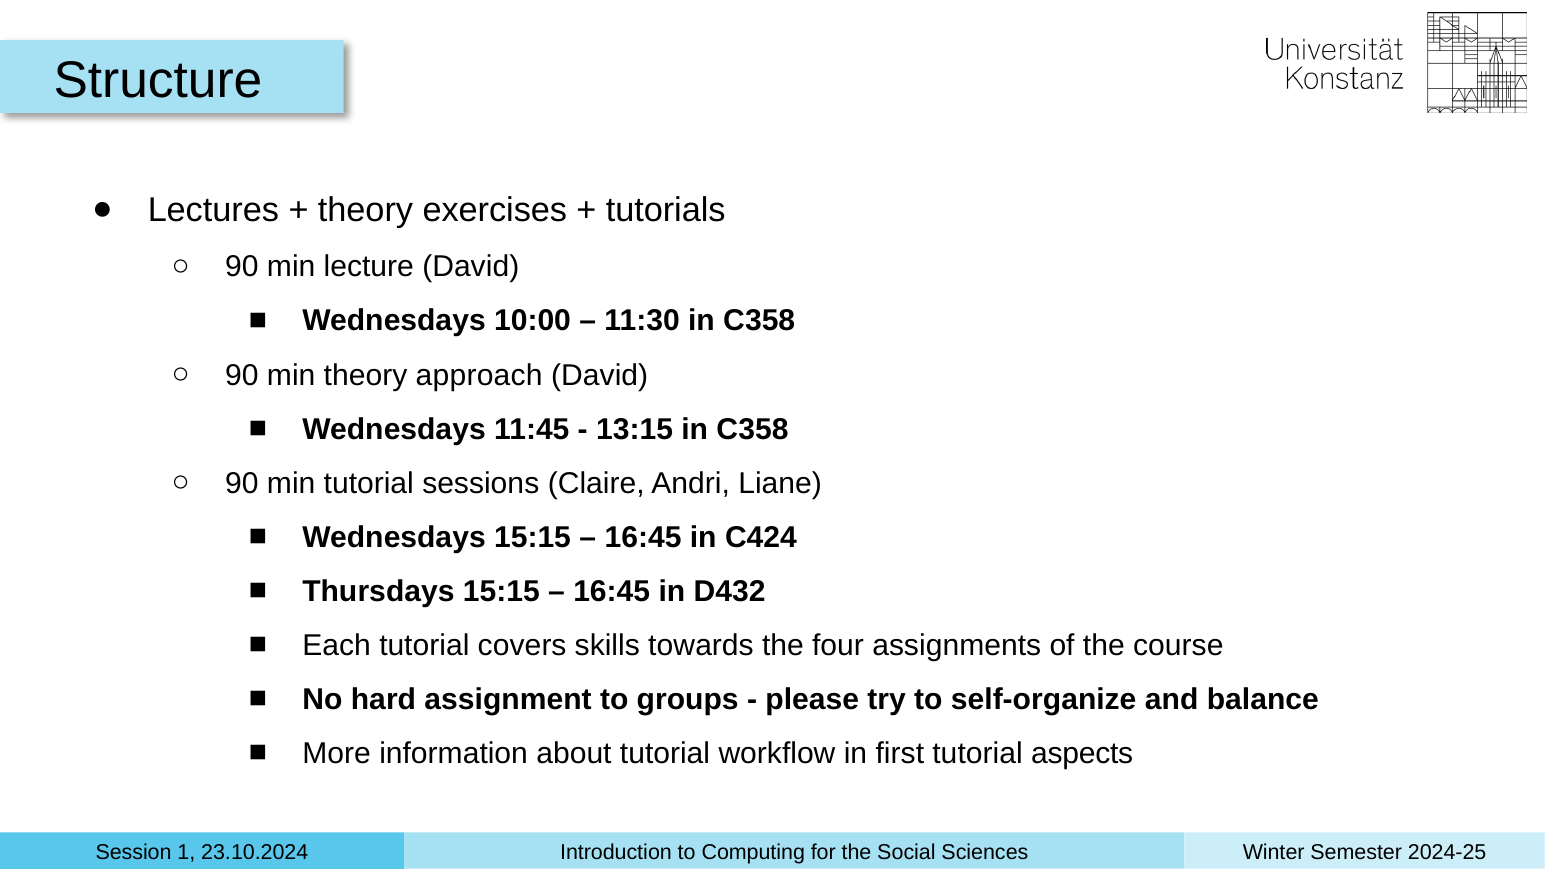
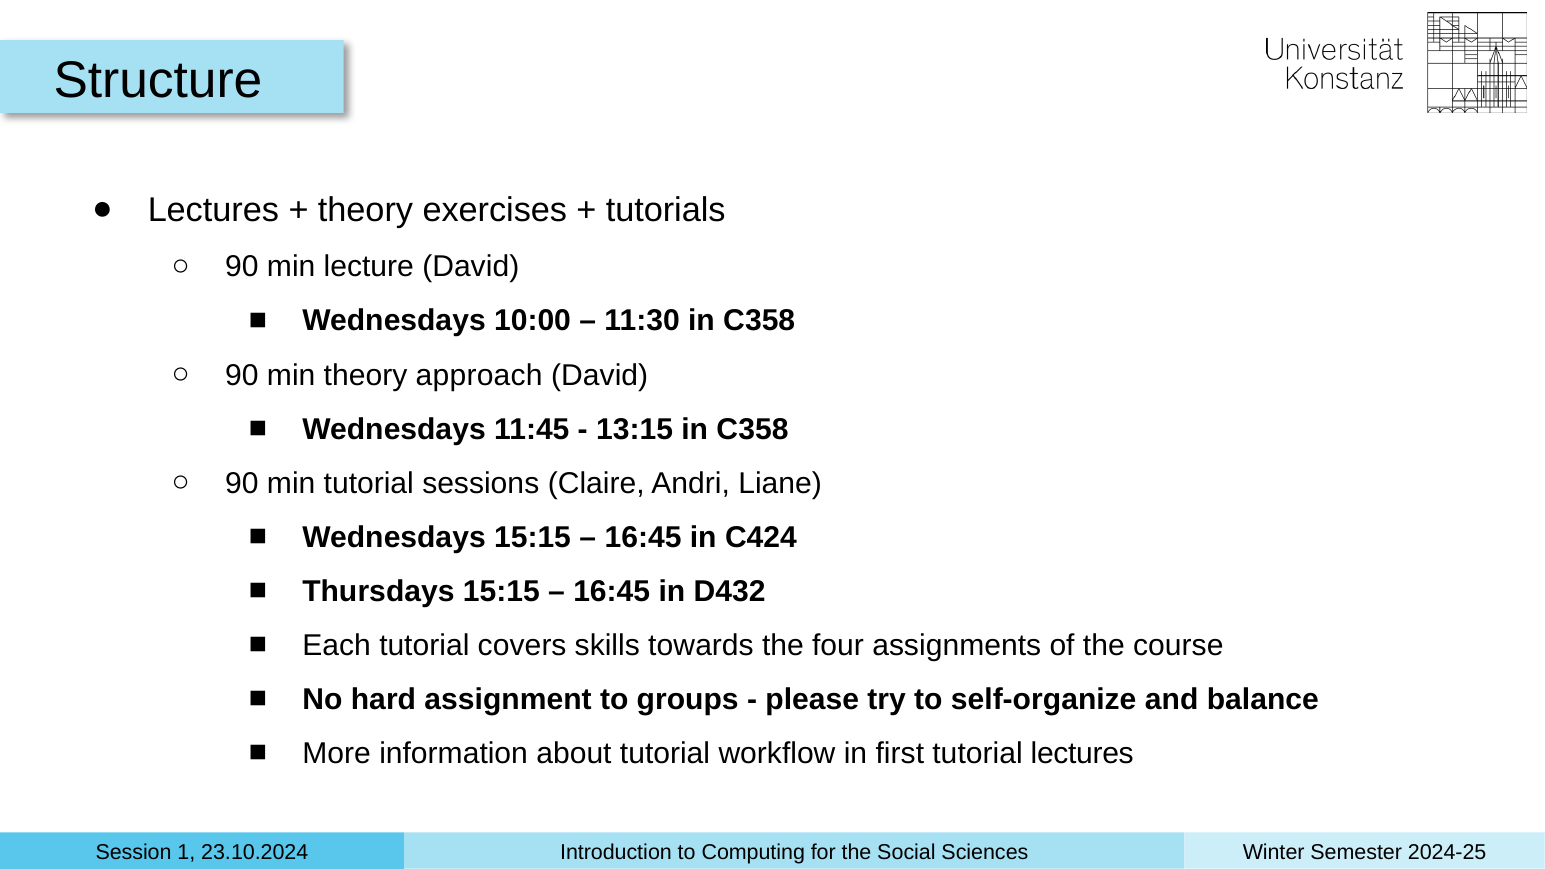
tutorial aspects: aspects -> lectures
